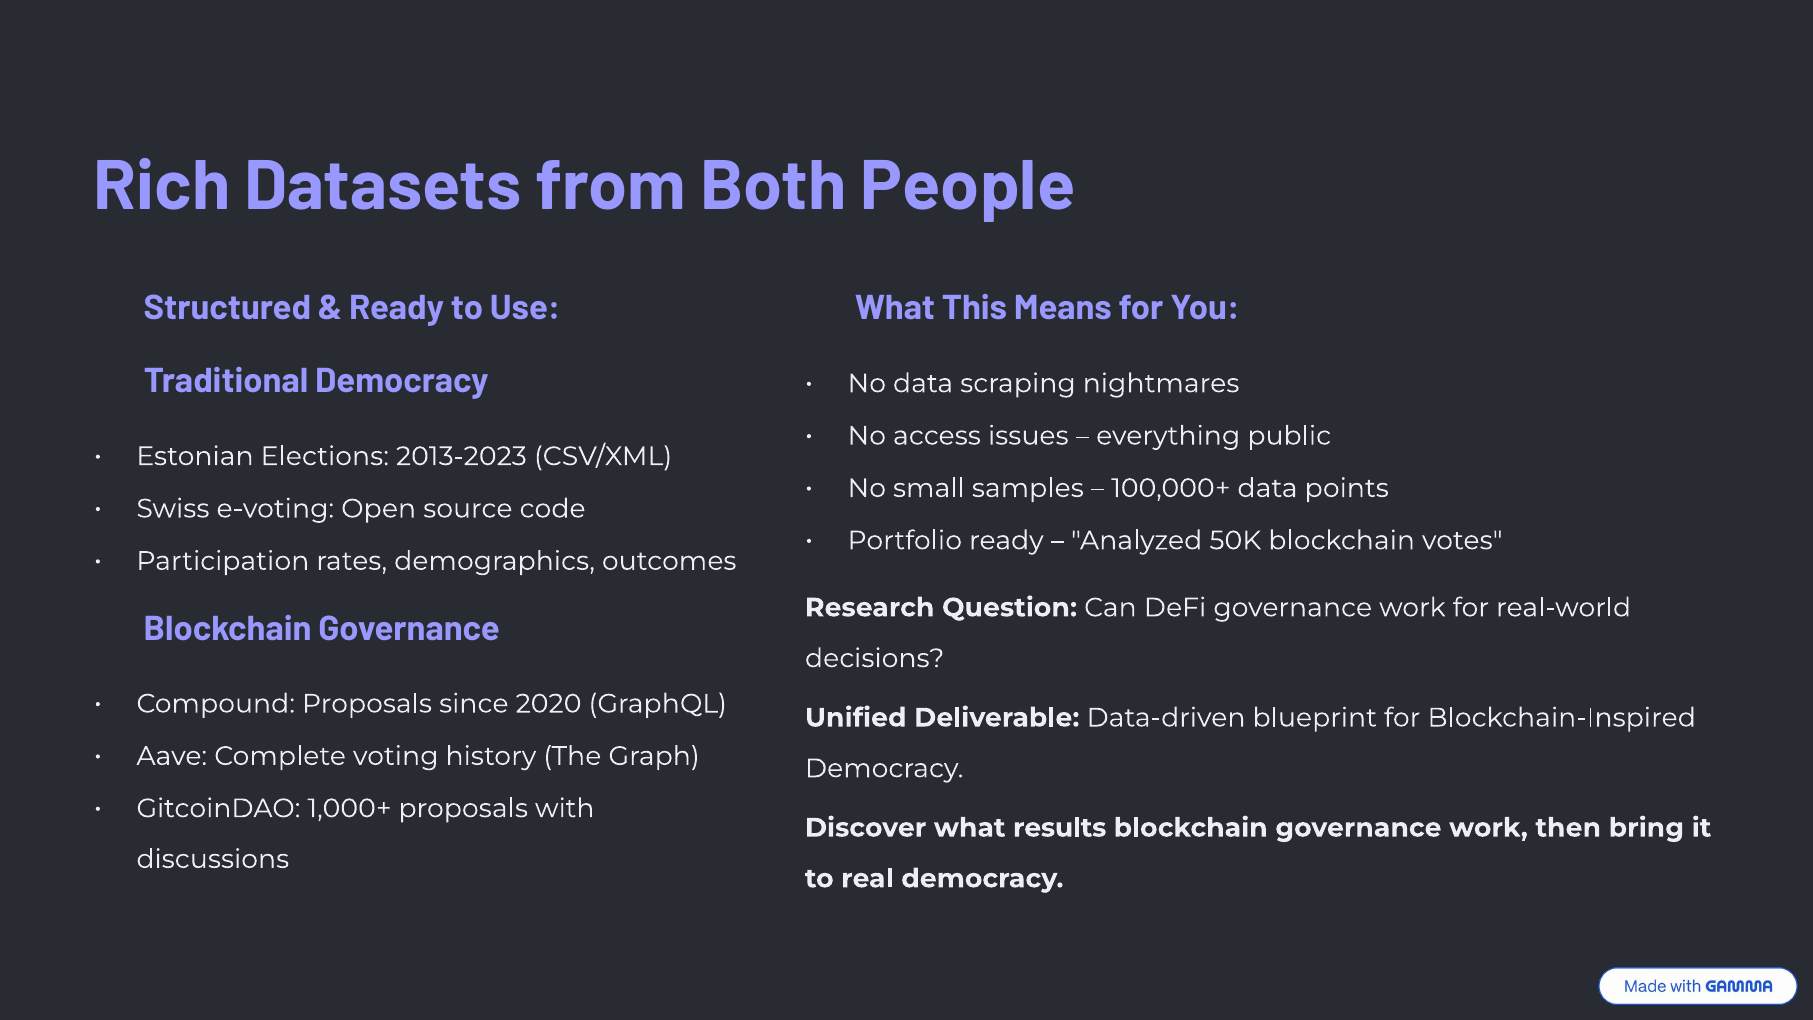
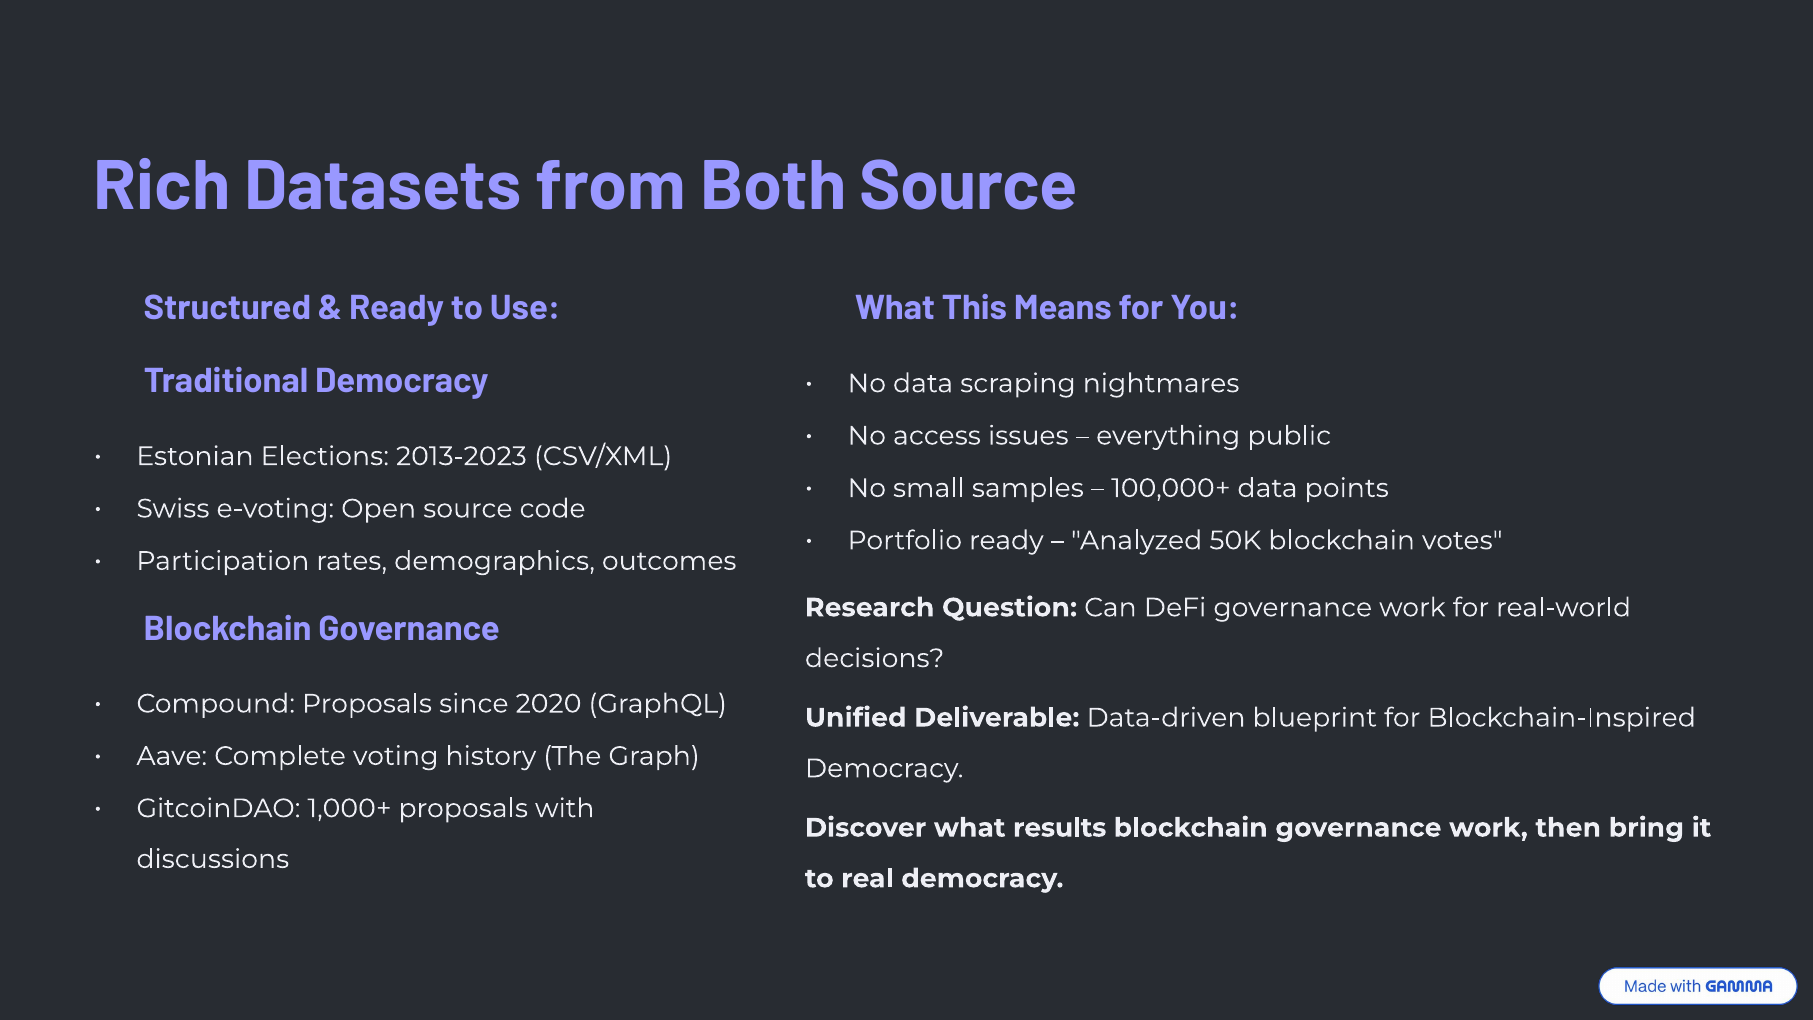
Both People: People -> Source
